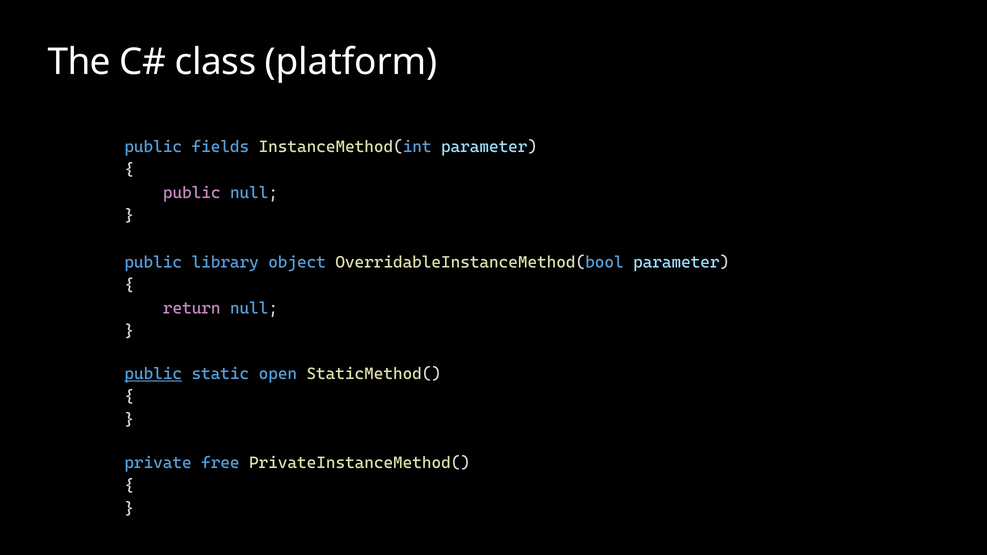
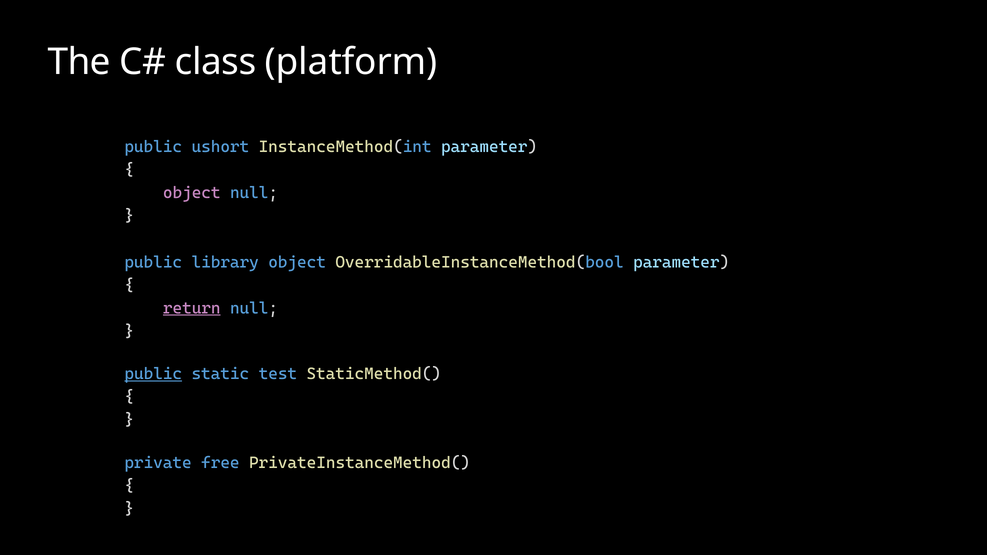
fields: fields -> ushort
public at (192, 193): public -> object
return underline: none -> present
open: open -> test
